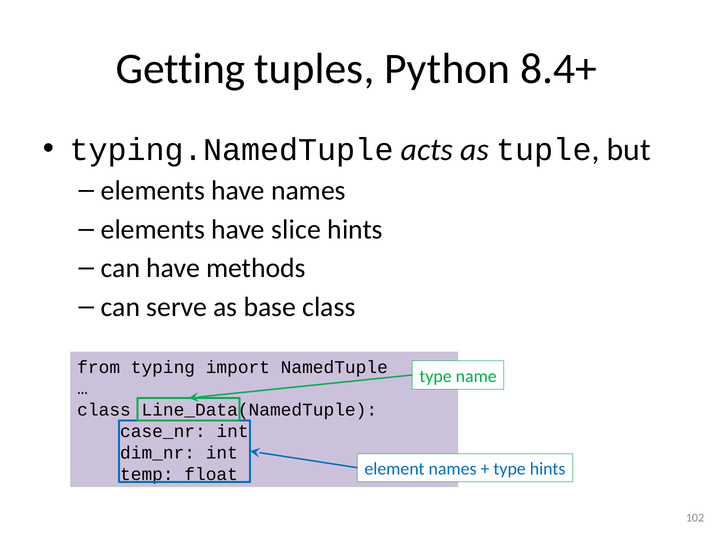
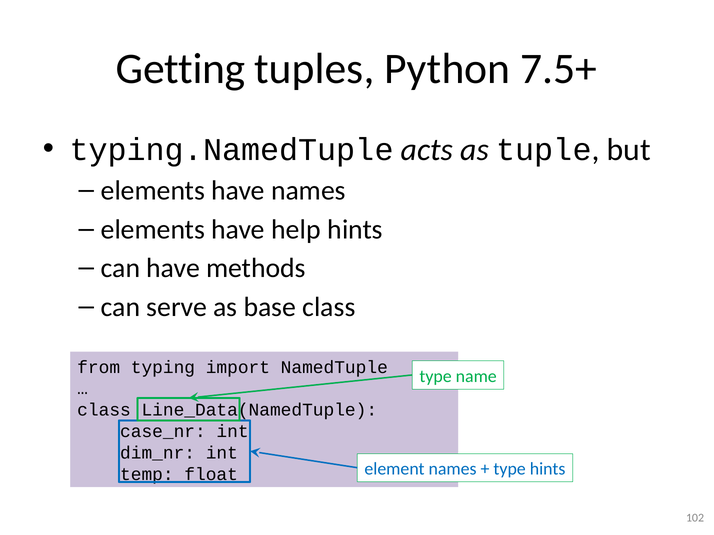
8.4+: 8.4+ -> 7.5+
slice: slice -> help
